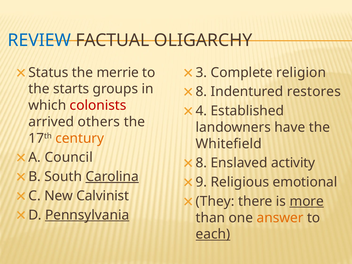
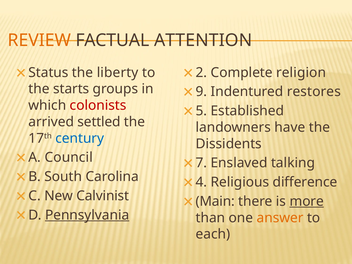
REVIEW colour: blue -> orange
OLIGARCHY: OLIGARCHY -> ATTENTION
merrie: merrie -> liberty
3: 3 -> 2
8 at (201, 92): 8 -> 9
4: 4 -> 5
others: others -> settled
century colour: orange -> blue
Whitefield: Whitefield -> Dissidents
8 at (201, 163): 8 -> 7
activity: activity -> talking
Carolina underline: present -> none
9: 9 -> 4
emotional: emotional -> difference
They: They -> Main
each underline: present -> none
